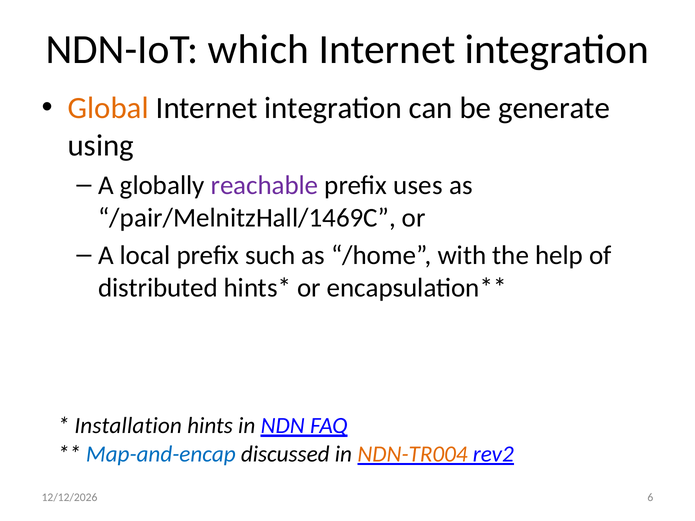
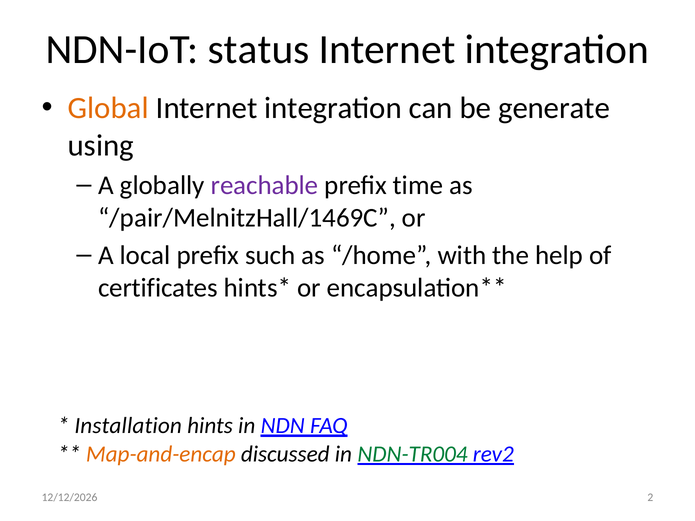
which: which -> status
uses: uses -> time
distributed: distributed -> certificates
Map-and-encap colour: blue -> orange
NDN-TR004 colour: orange -> green
6: 6 -> 2
